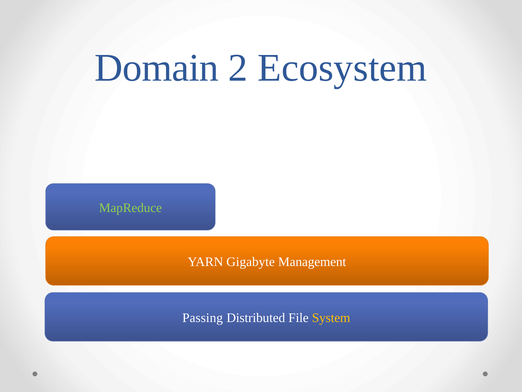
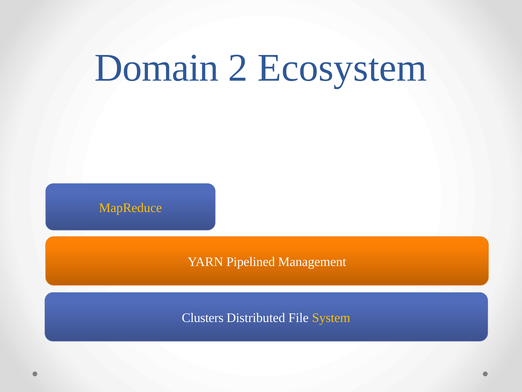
MapReduce colour: light green -> yellow
Gigabyte: Gigabyte -> Pipelined
Passing: Passing -> Clusters
